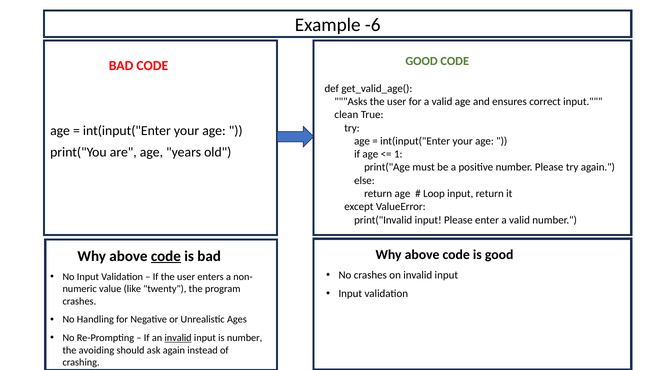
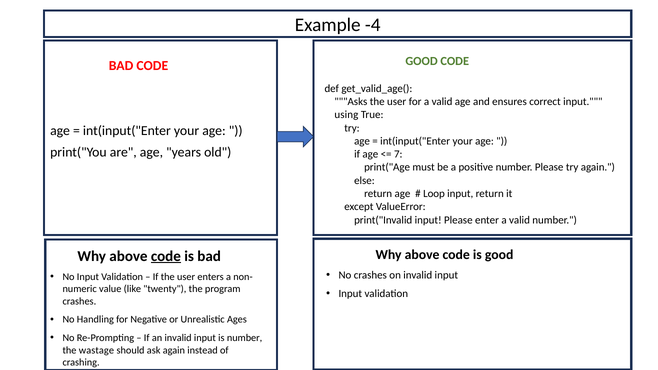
-6: -6 -> -4
clean: clean -> using
1: 1 -> 7
invalid at (178, 338) underline: present -> none
avoiding: avoiding -> wastage
